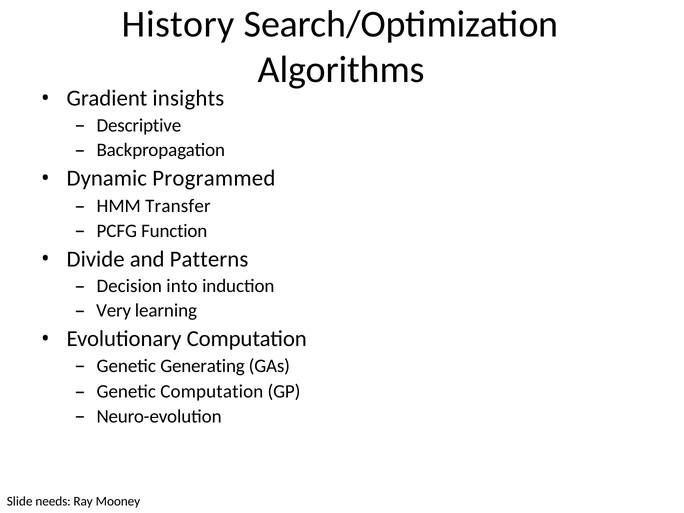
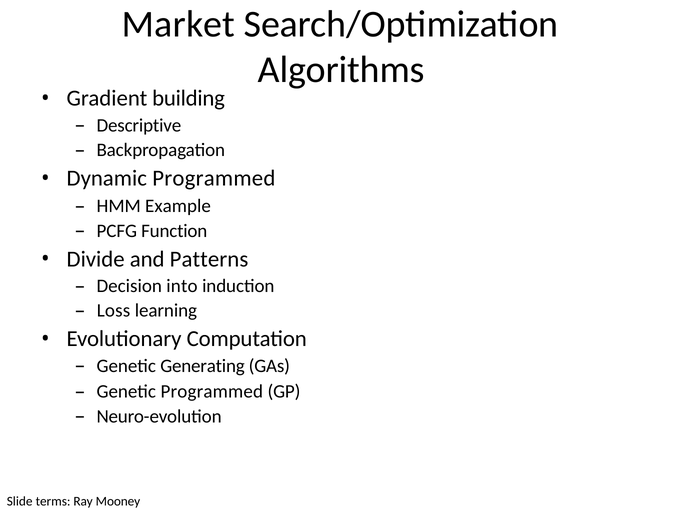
History: History -> Market
insights: insights -> building
Transfer: Transfer -> Example
Very: Very -> Loss
Genetic Computation: Computation -> Programmed
needs: needs -> terms
